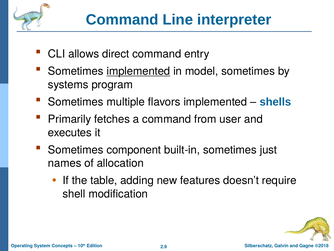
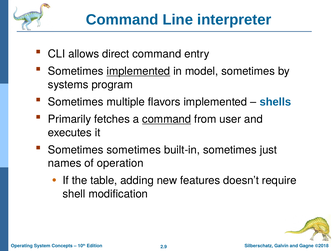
command at (167, 119) underline: none -> present
Sometimes component: component -> sometimes
allocation: allocation -> operation
